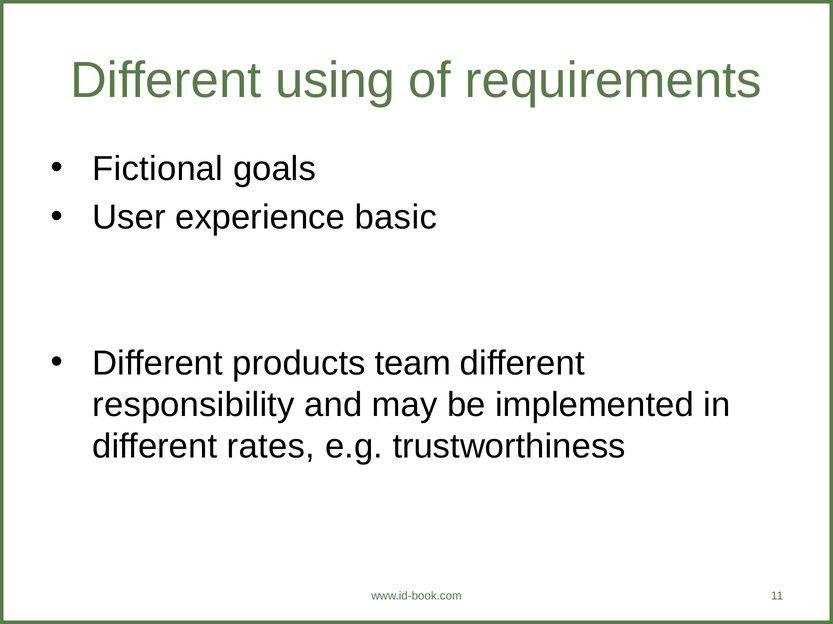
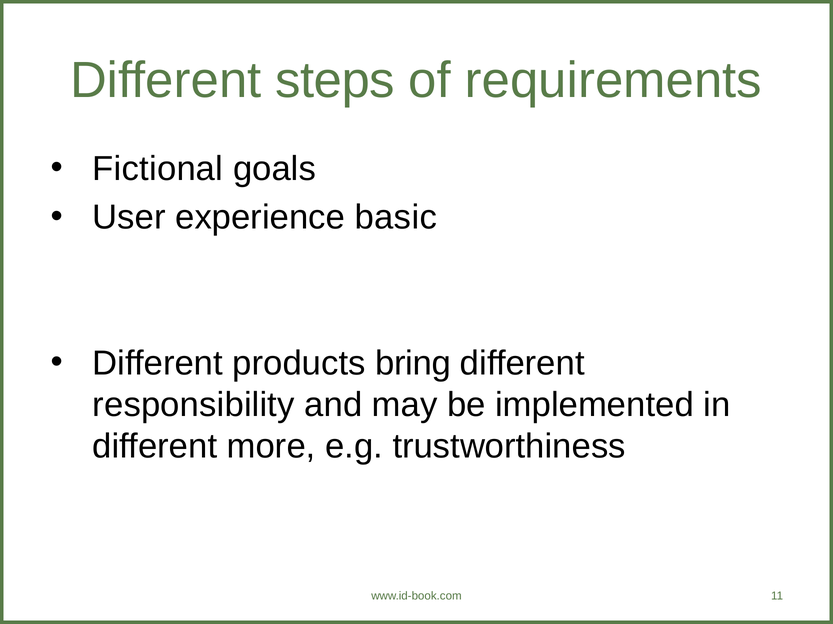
using: using -> steps
team: team -> bring
rates: rates -> more
